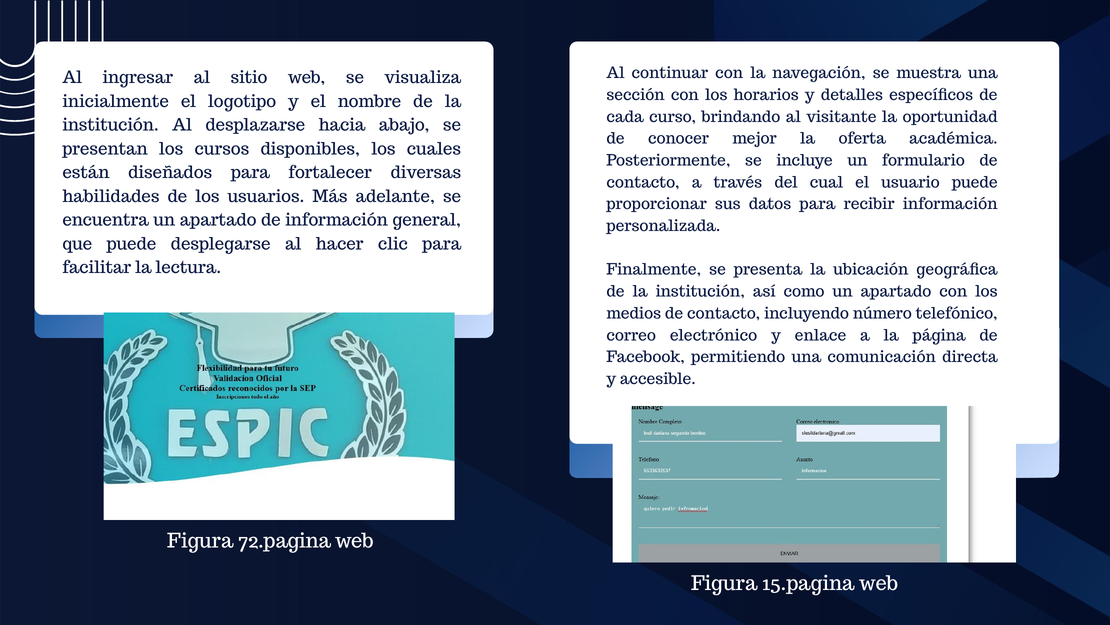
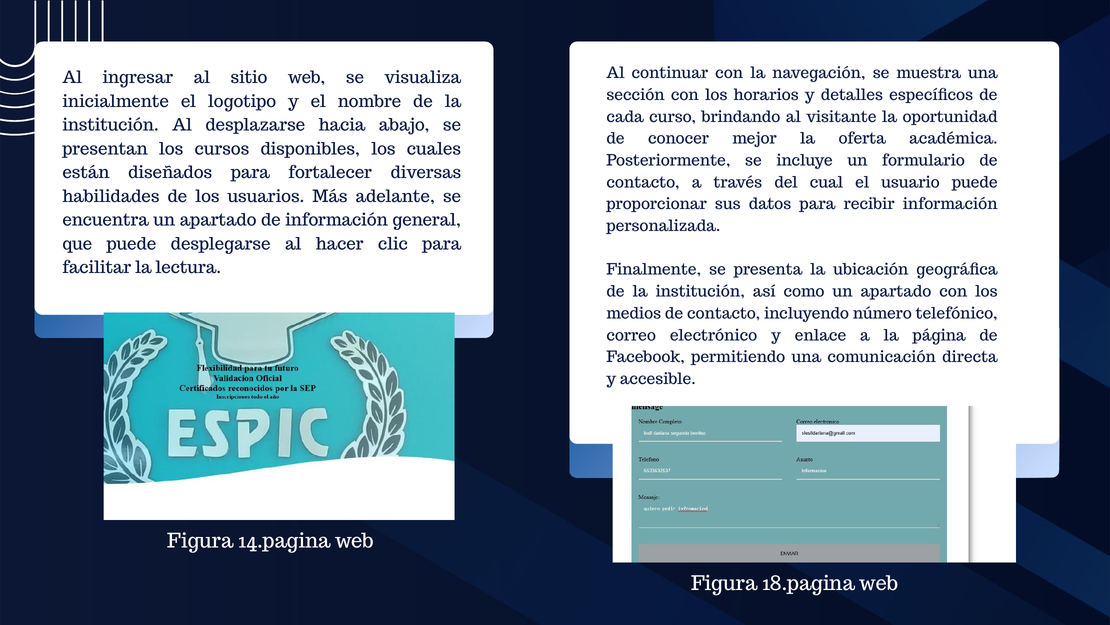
72.pagina: 72.pagina -> 14.pagina
15.pagina: 15.pagina -> 18.pagina
